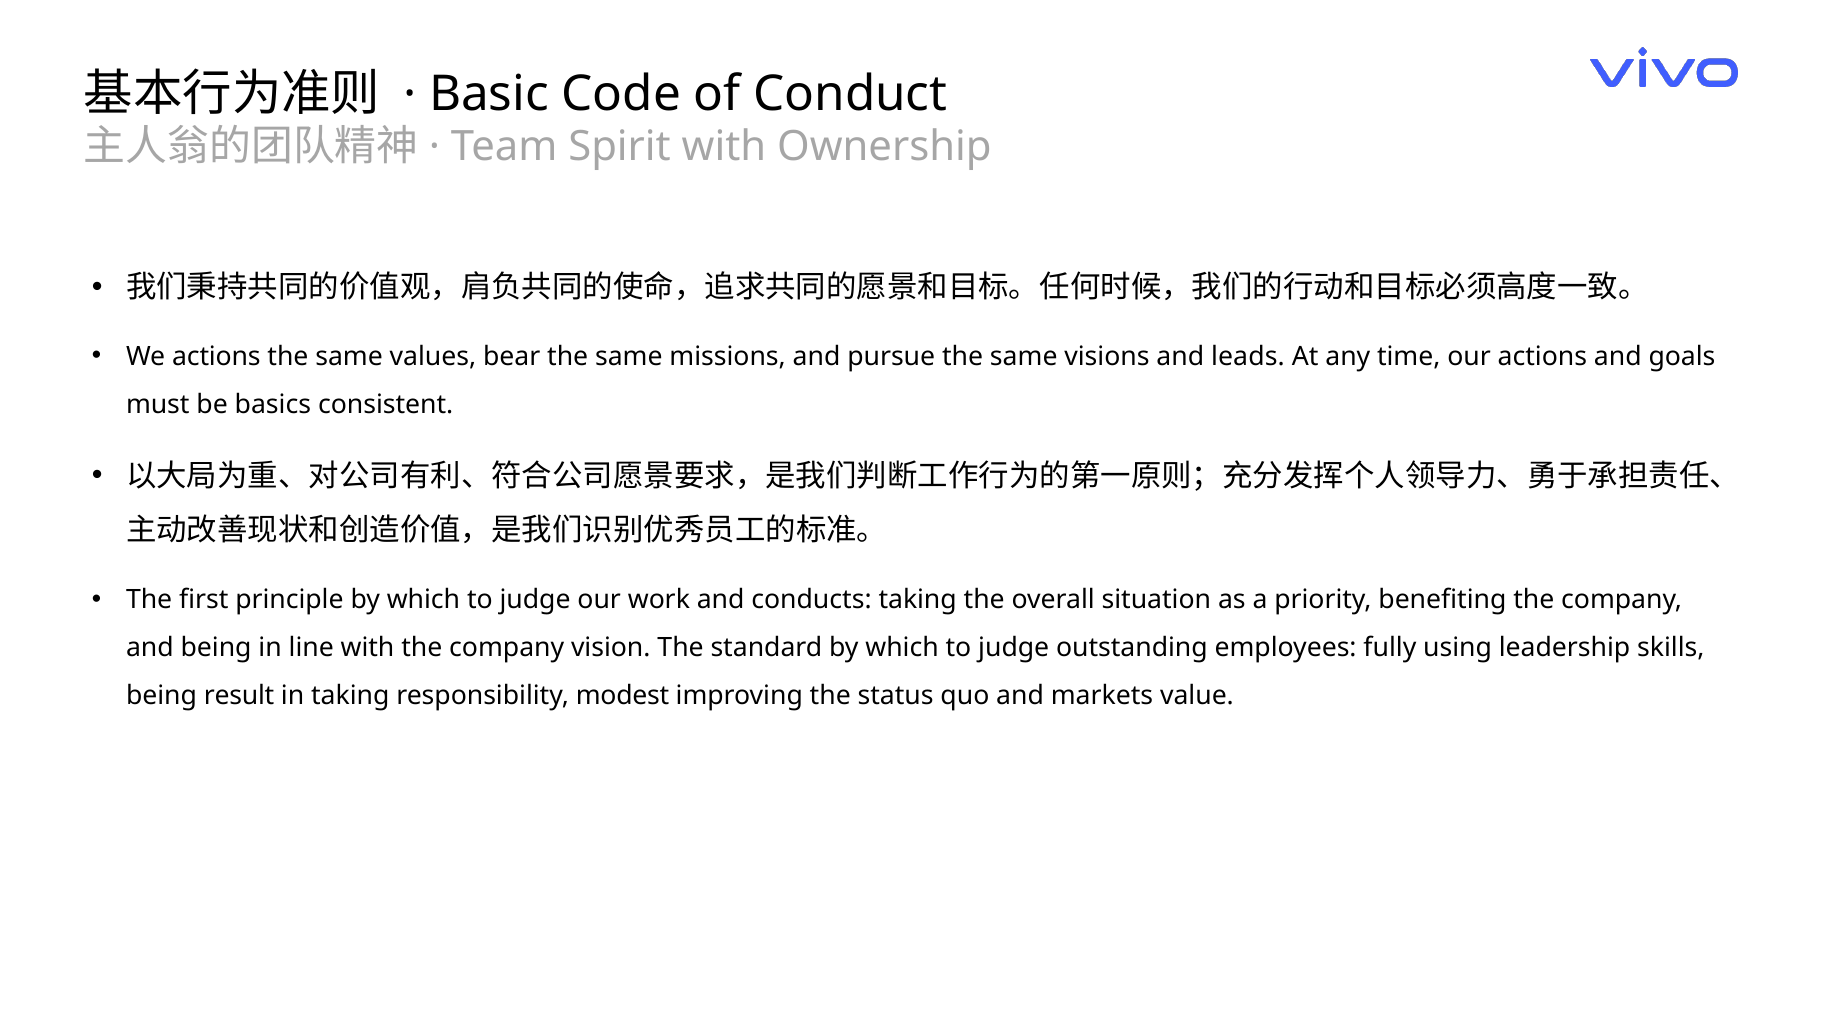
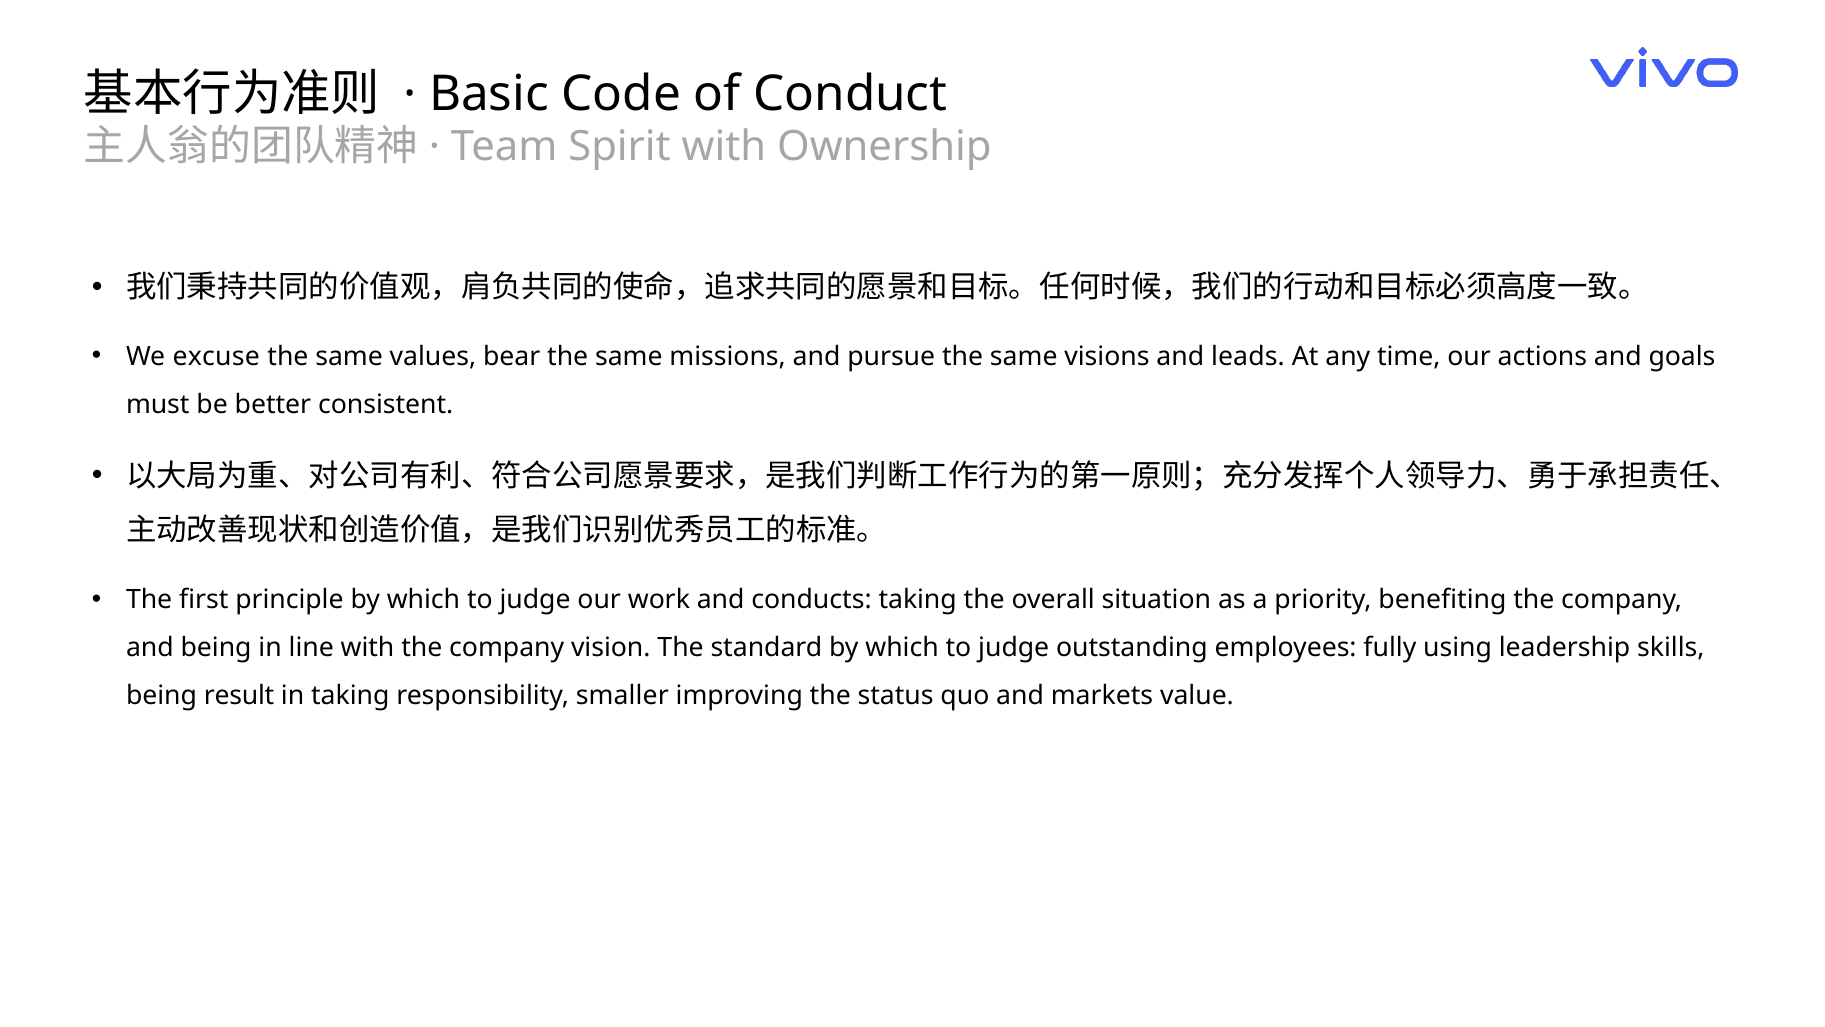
We actions: actions -> excuse
basics: basics -> better
modest: modest -> smaller
